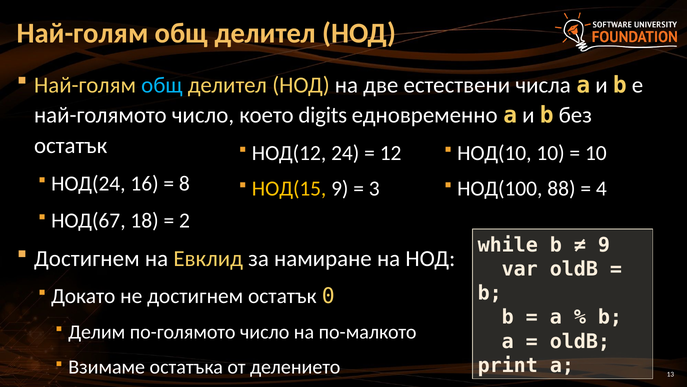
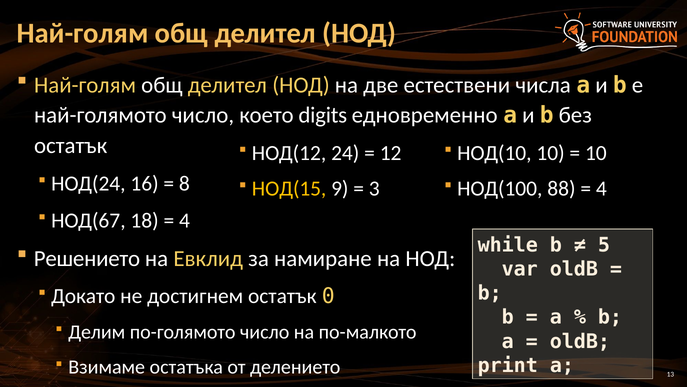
общ at (162, 85) colour: light blue -> white
2 at (184, 220): 2 -> 4
9 at (604, 245): 9 -> 5
Достигнем at (87, 258): Достигнем -> Решението
